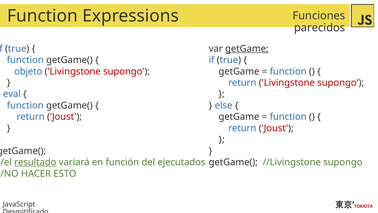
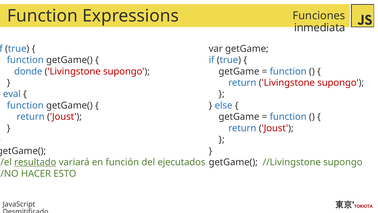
parecidos: parecidos -> inmediata
getGame at (247, 49) underline: present -> none
objeto: objeto -> donde
